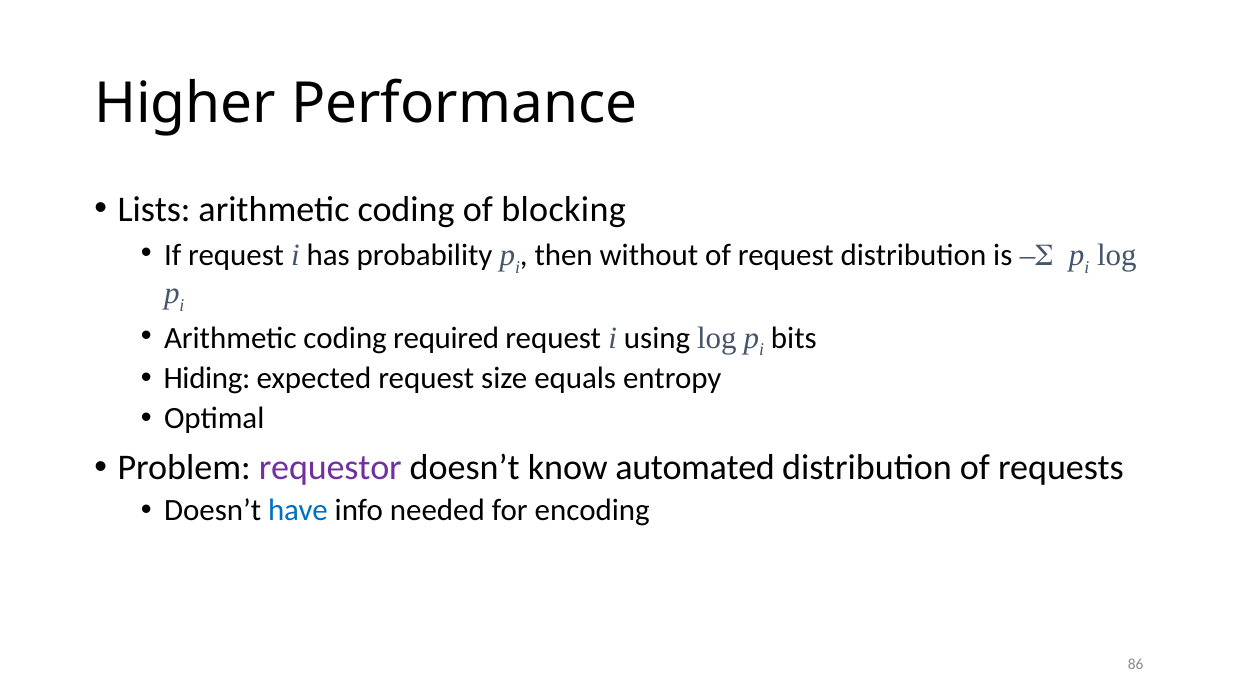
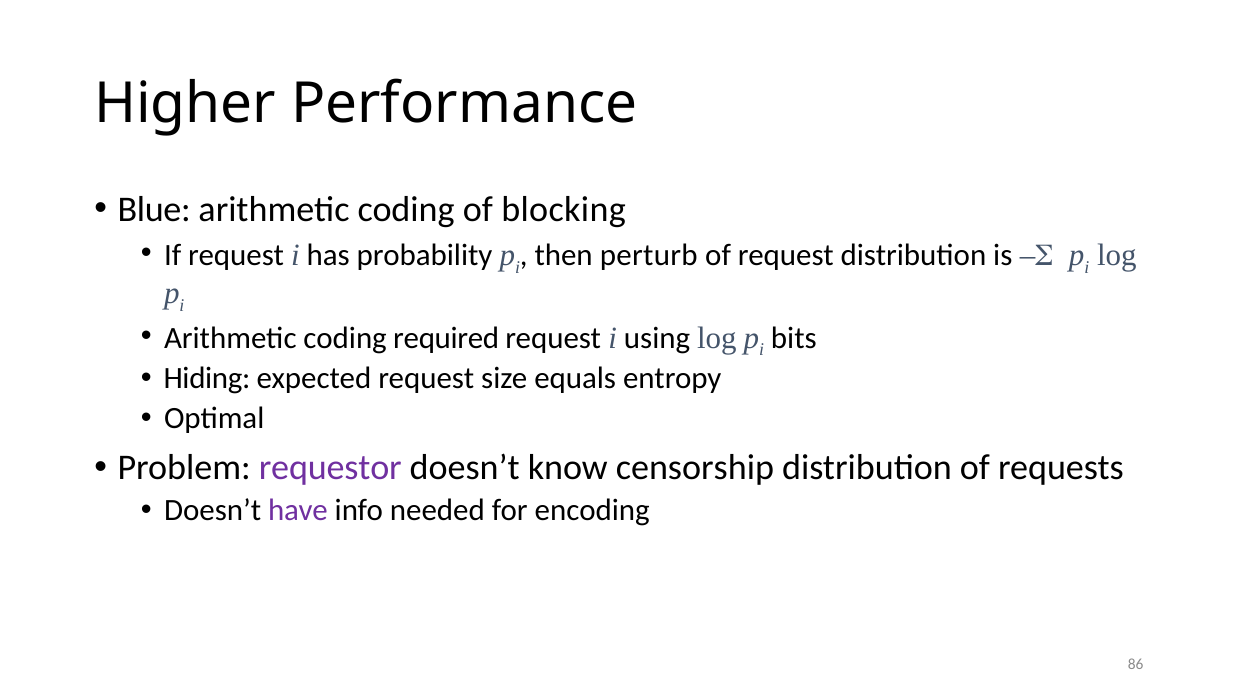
Lists: Lists -> Blue
without: without -> perturb
automated: automated -> censorship
have colour: blue -> purple
